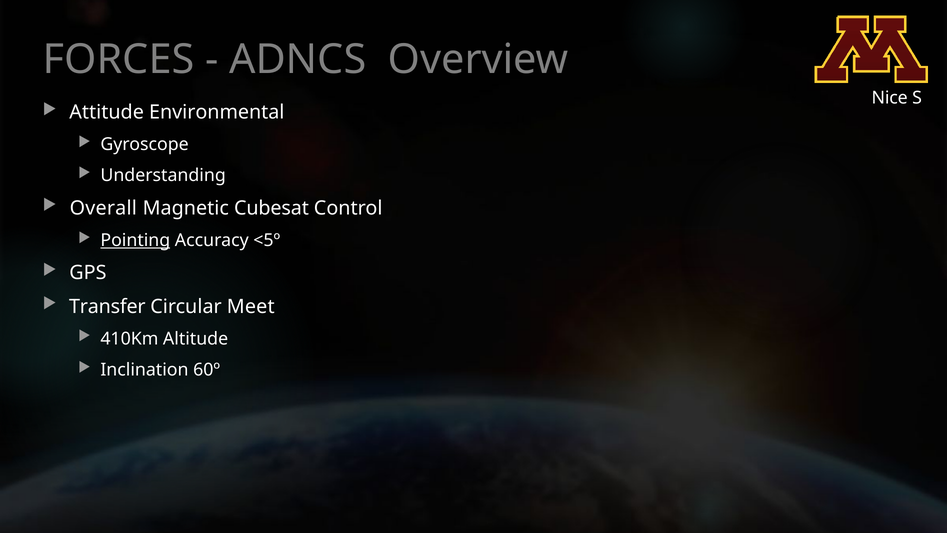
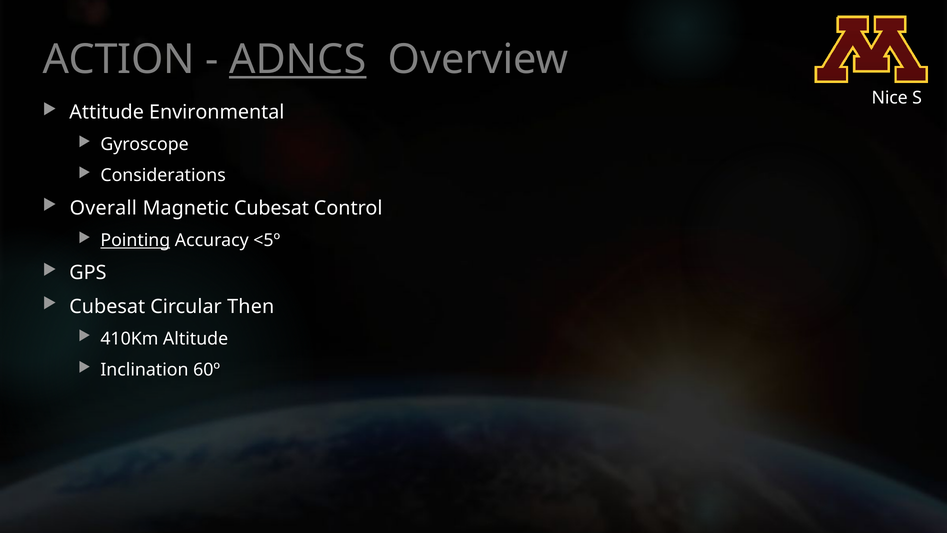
FORCES: FORCES -> ACTION
ADNCS underline: none -> present
Understanding: Understanding -> Considerations
Transfer at (107, 306): Transfer -> Cubesat
Meet: Meet -> Then
